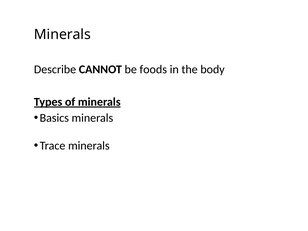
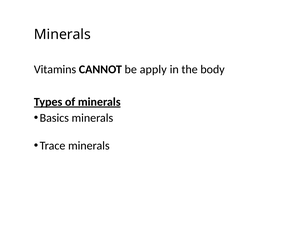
Describe: Describe -> Vitamins
foods: foods -> apply
